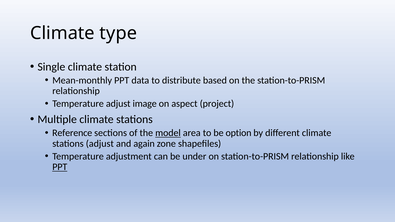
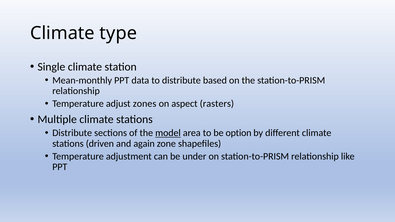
image: image -> zones
project: project -> rasters
Reference at (72, 133): Reference -> Distribute
stations adjust: adjust -> driven
PPT at (60, 167) underline: present -> none
